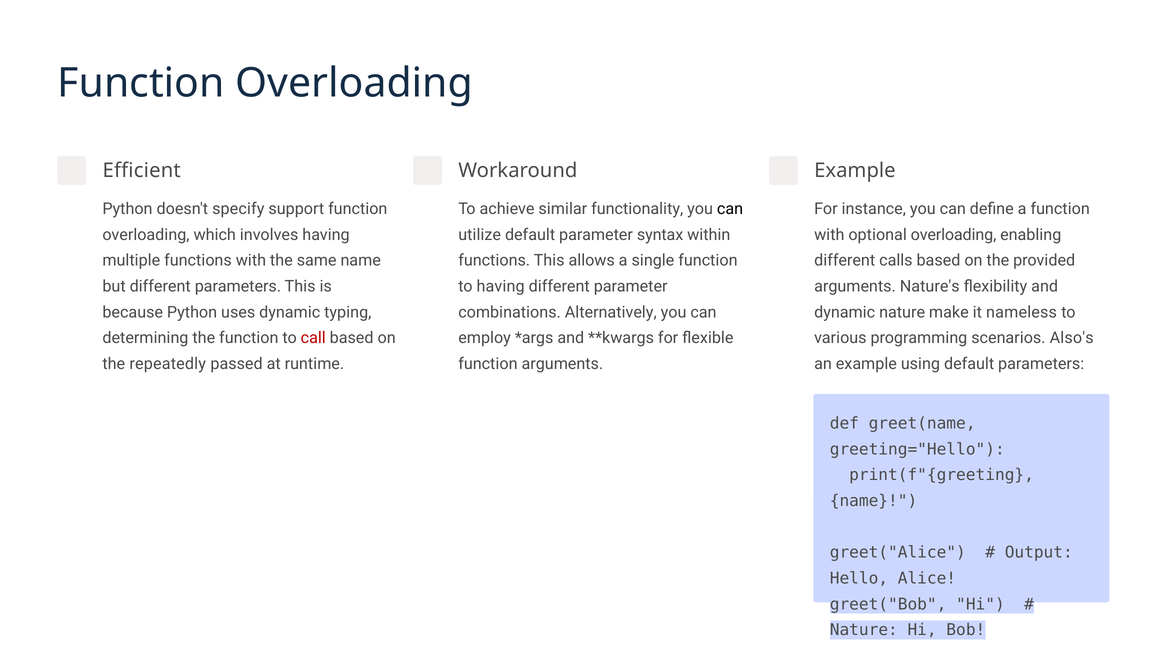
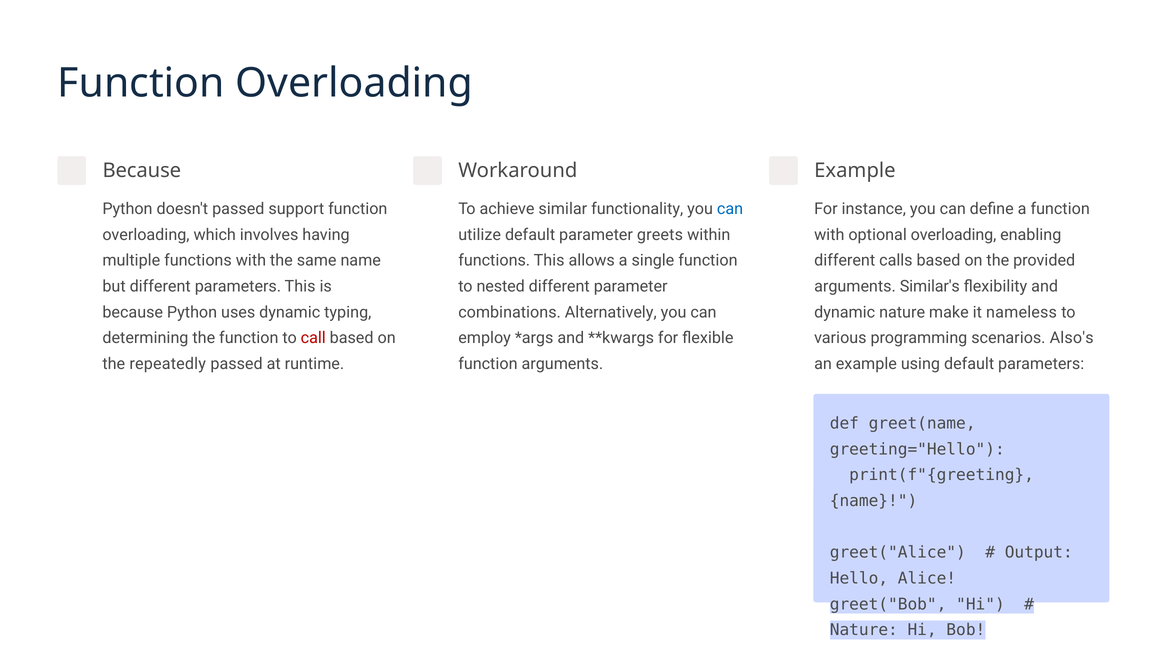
Efficient at (142, 171): Efficient -> Because
doesn't specify: specify -> passed
can at (730, 209) colour: black -> blue
syntax: syntax -> greets
to having: having -> nested
Nature's: Nature's -> Similar's
